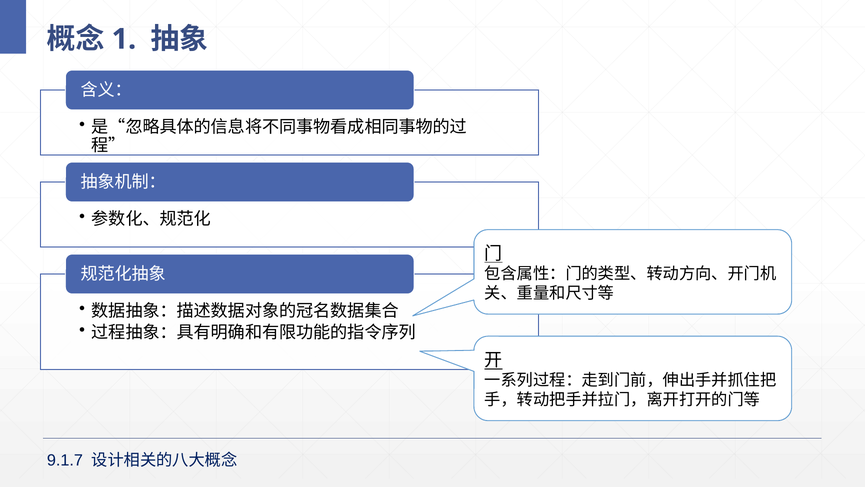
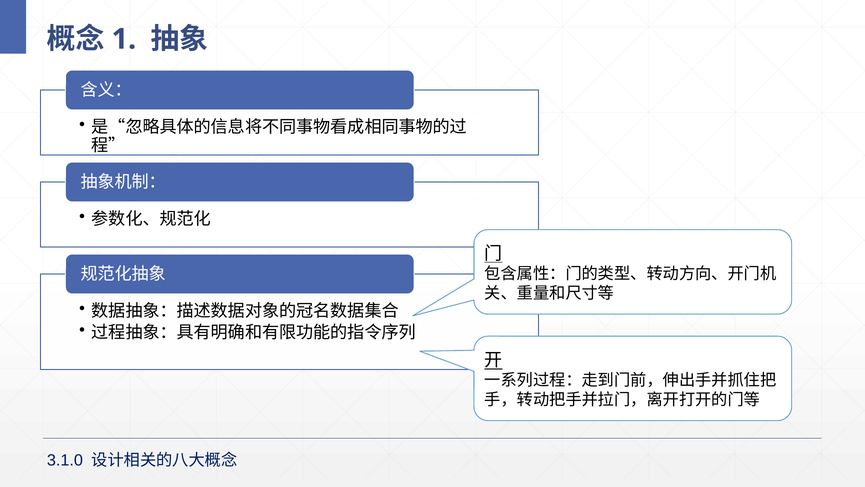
9.1.7: 9.1.7 -> 3.1.0
